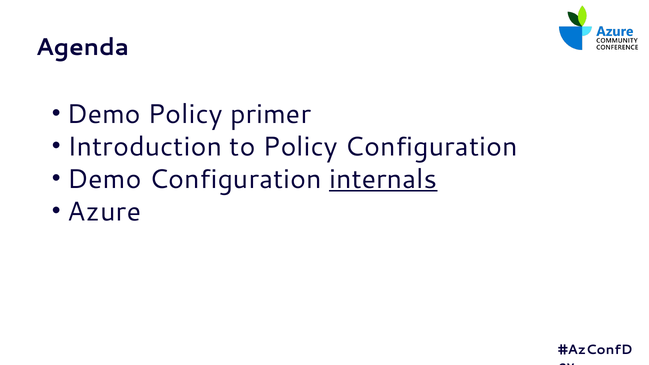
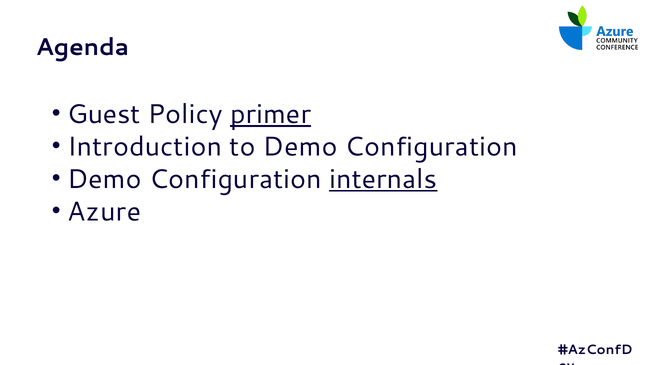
Demo at (104, 114): Demo -> Guest
primer underline: none -> present
to Policy: Policy -> Demo
